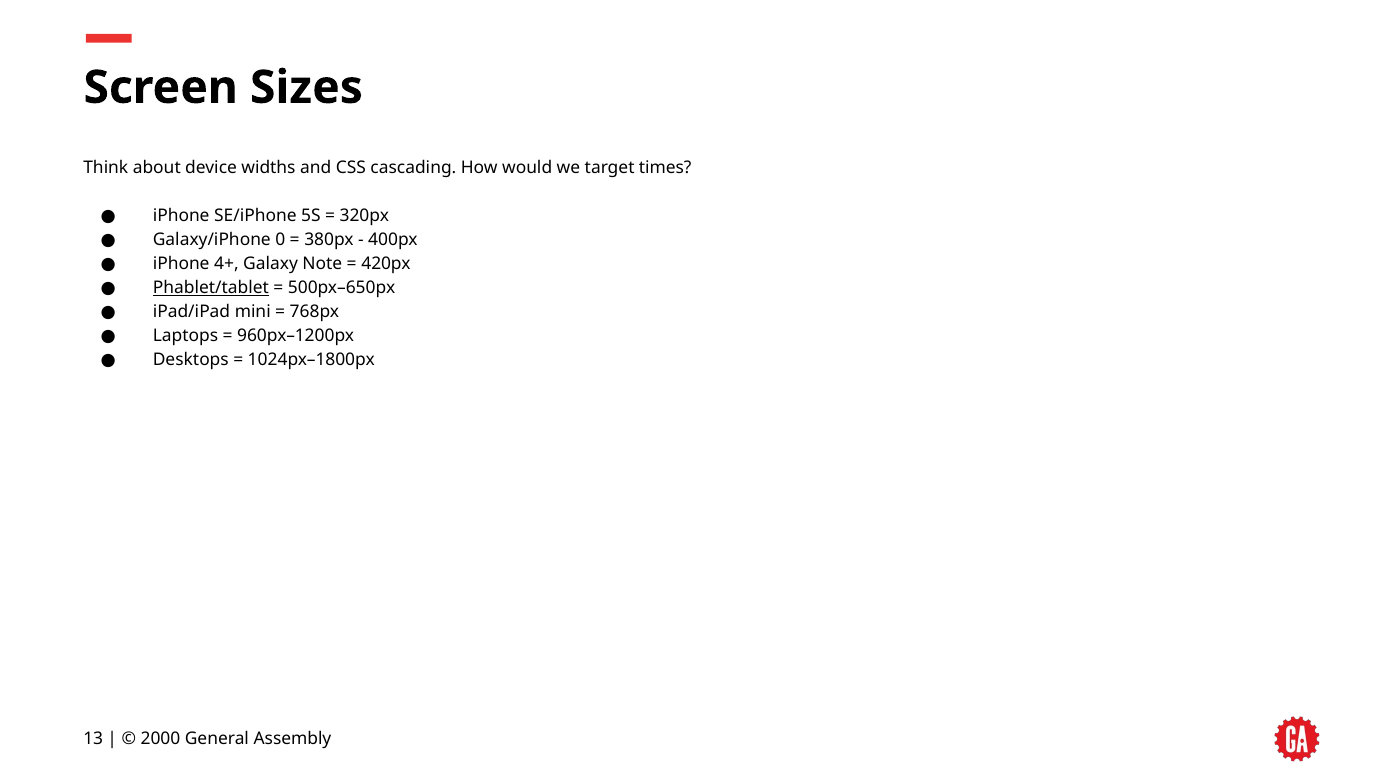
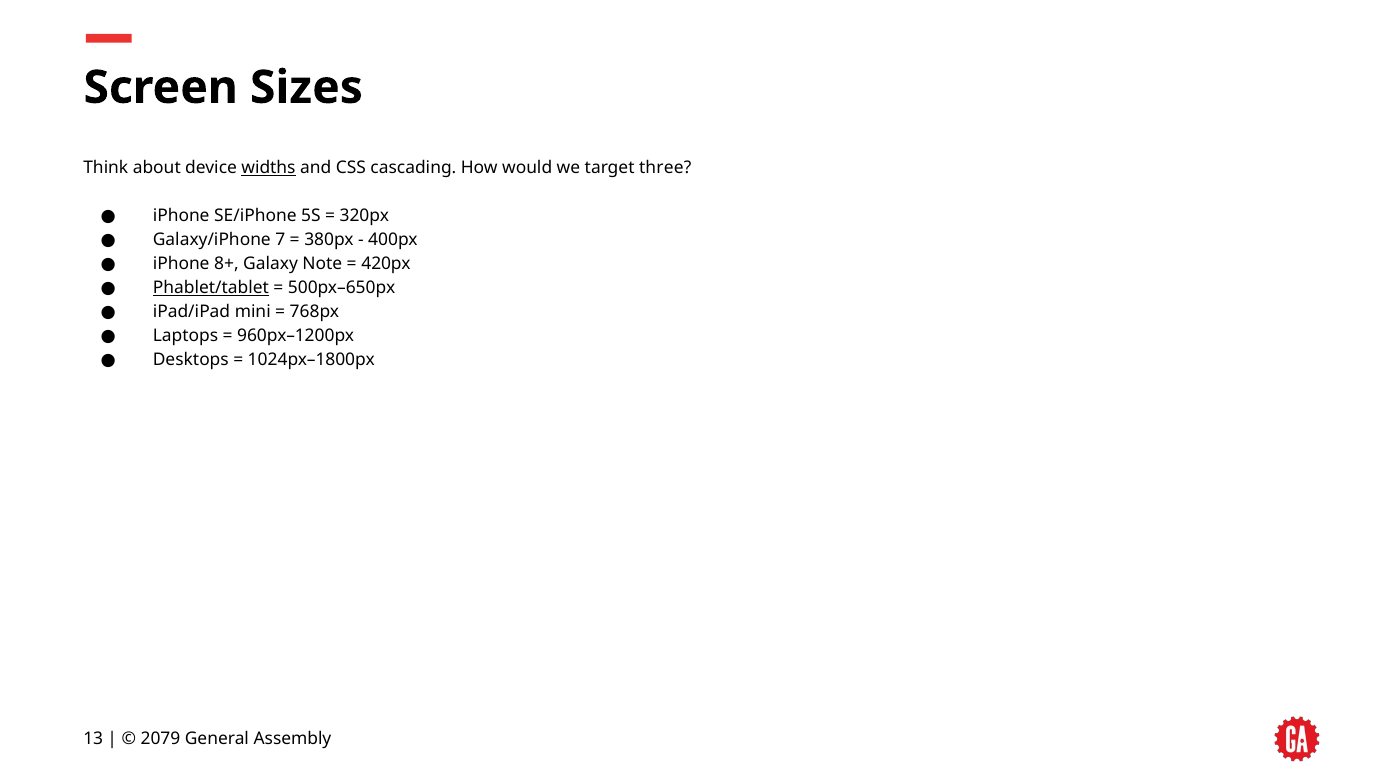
widths underline: none -> present
times: times -> three
0: 0 -> 7
4+: 4+ -> 8+
2000: 2000 -> 2079
